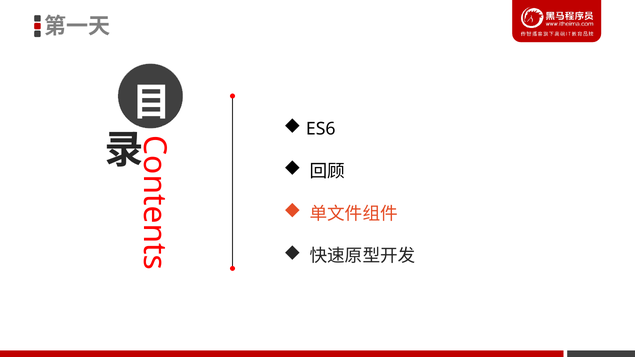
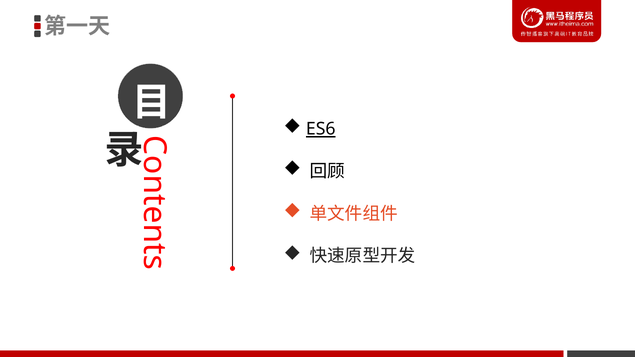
ES6 underline: none -> present
